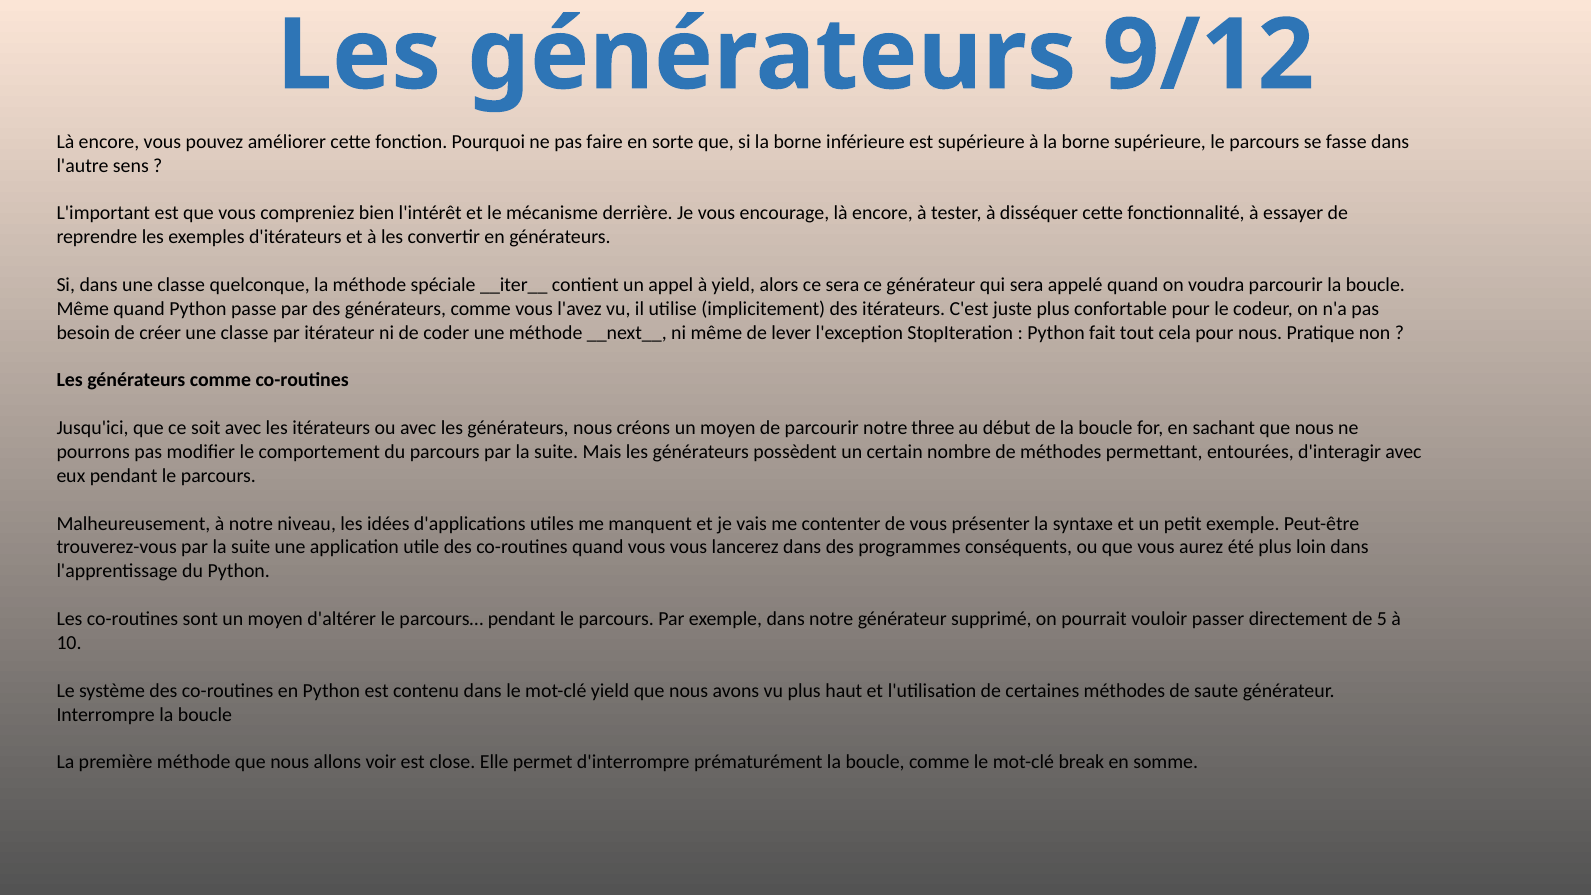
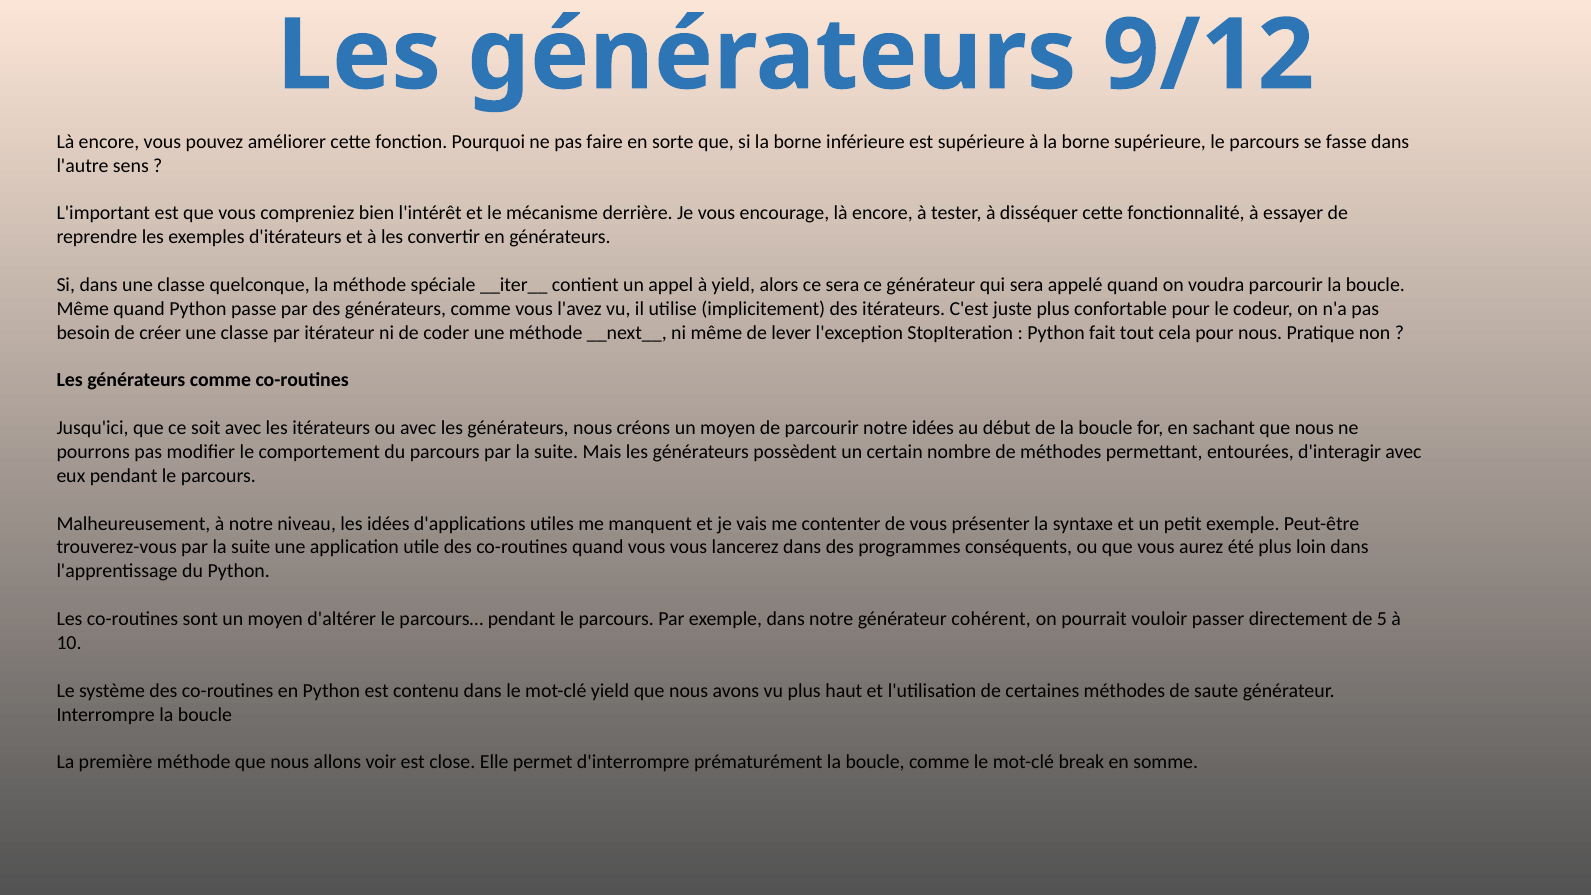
notre three: three -> idées
supprimé: supprimé -> cohérent
